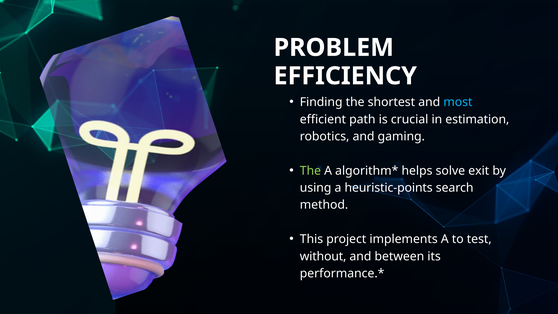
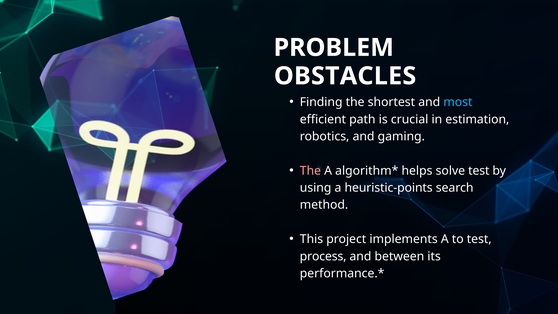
EFFICIENCY: EFFICIENCY -> OBSTACLES
The at (310, 171) colour: light green -> pink
solve exit: exit -> test
without: without -> process
